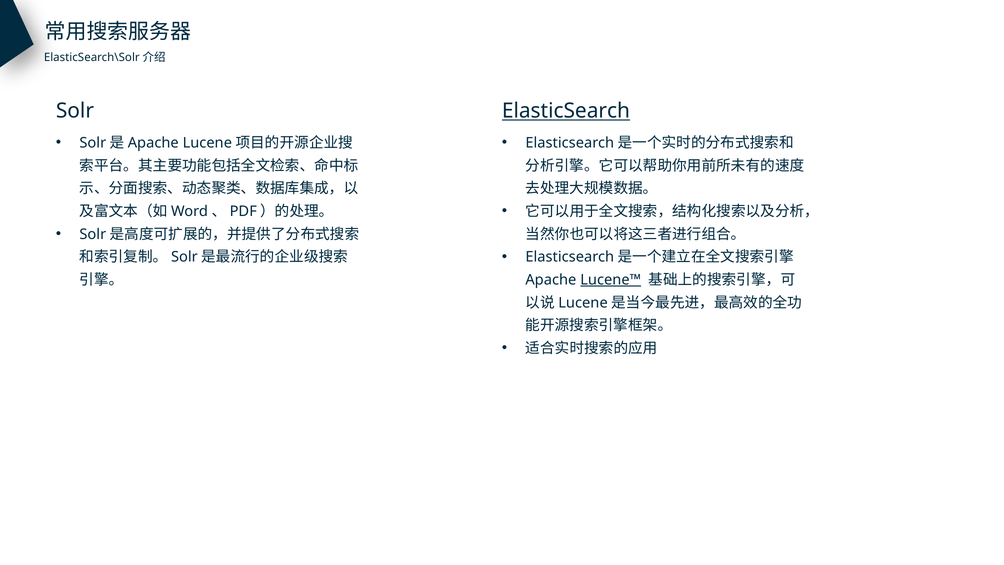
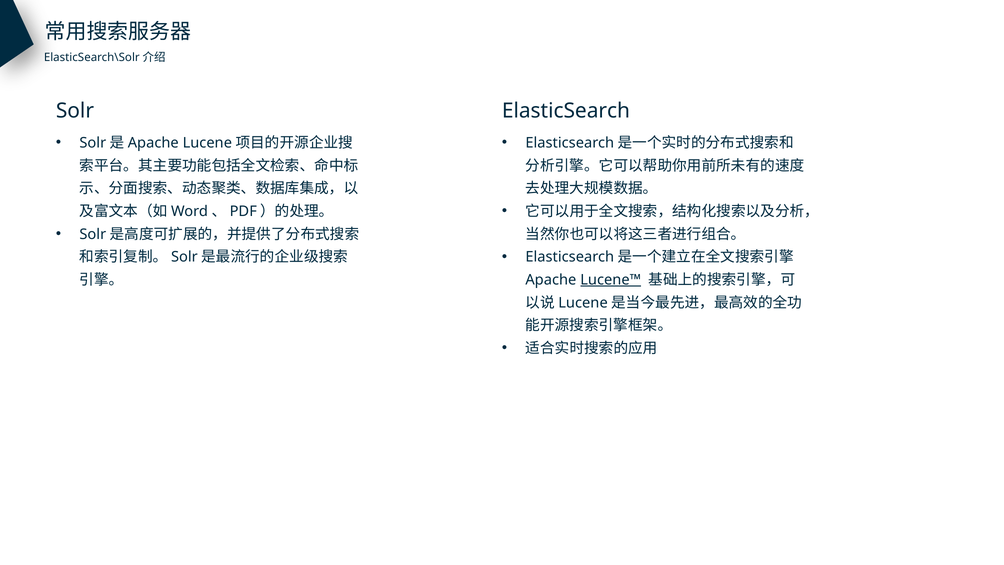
ElasticSearch underline: present -> none
